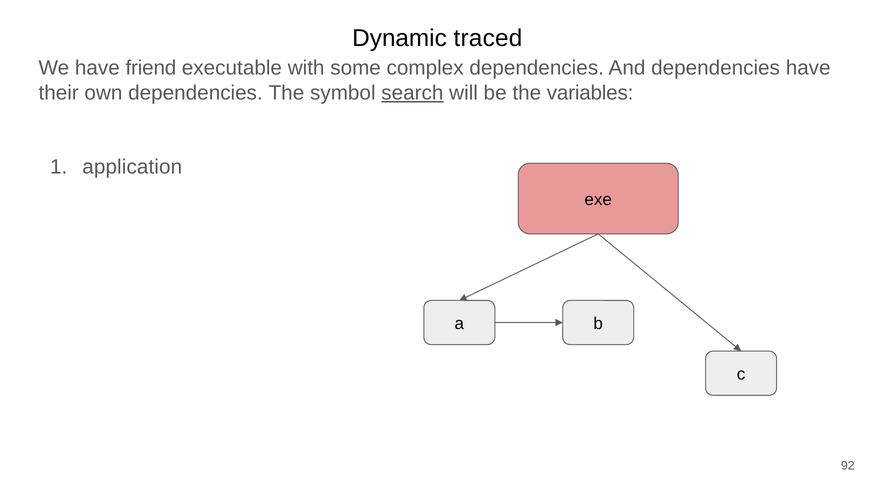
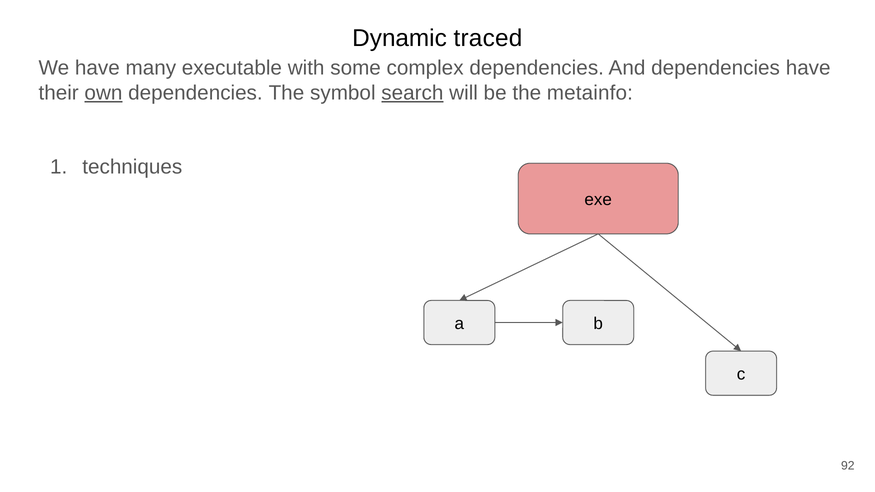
friend: friend -> many
own underline: none -> present
variables: variables -> metainfo
application: application -> techniques
